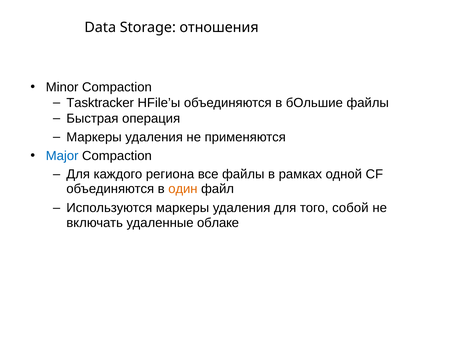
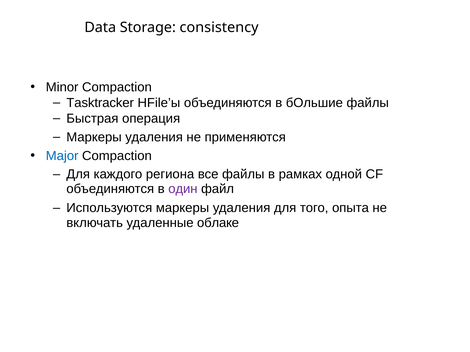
отношения: отношения -> consistency
один colour: orange -> purple
собой: собой -> опыта
